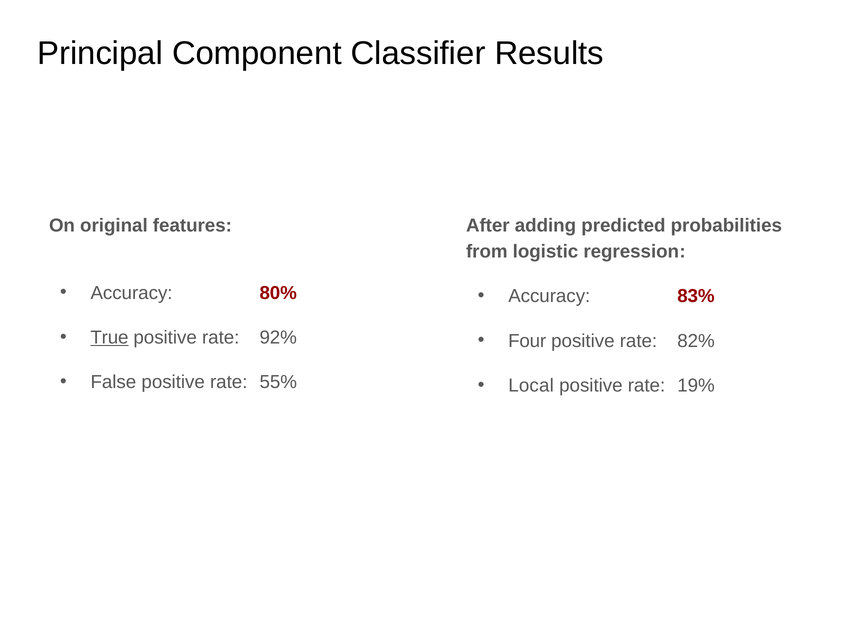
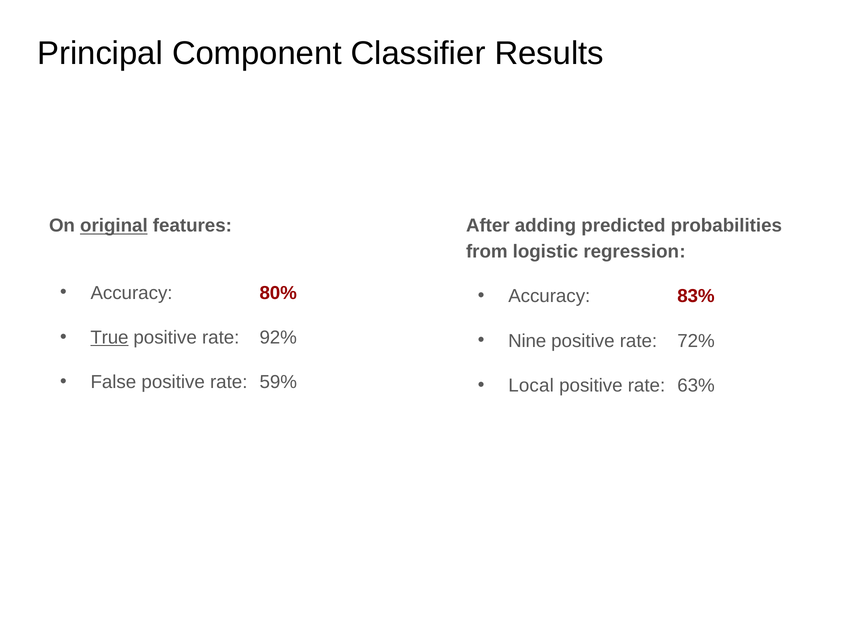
original underline: none -> present
Four: Four -> Nine
82%: 82% -> 72%
55%: 55% -> 59%
19%: 19% -> 63%
